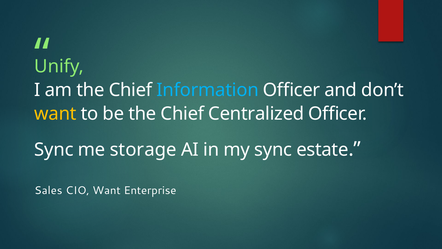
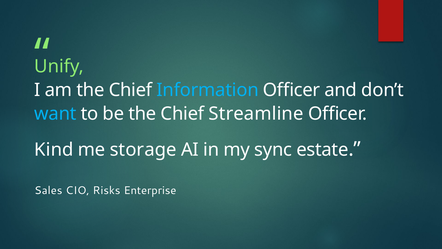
want at (55, 114) colour: yellow -> light blue
Centralized: Centralized -> Streamline
Sync at (54, 149): Sync -> Kind
CIO Want: Want -> Risks
